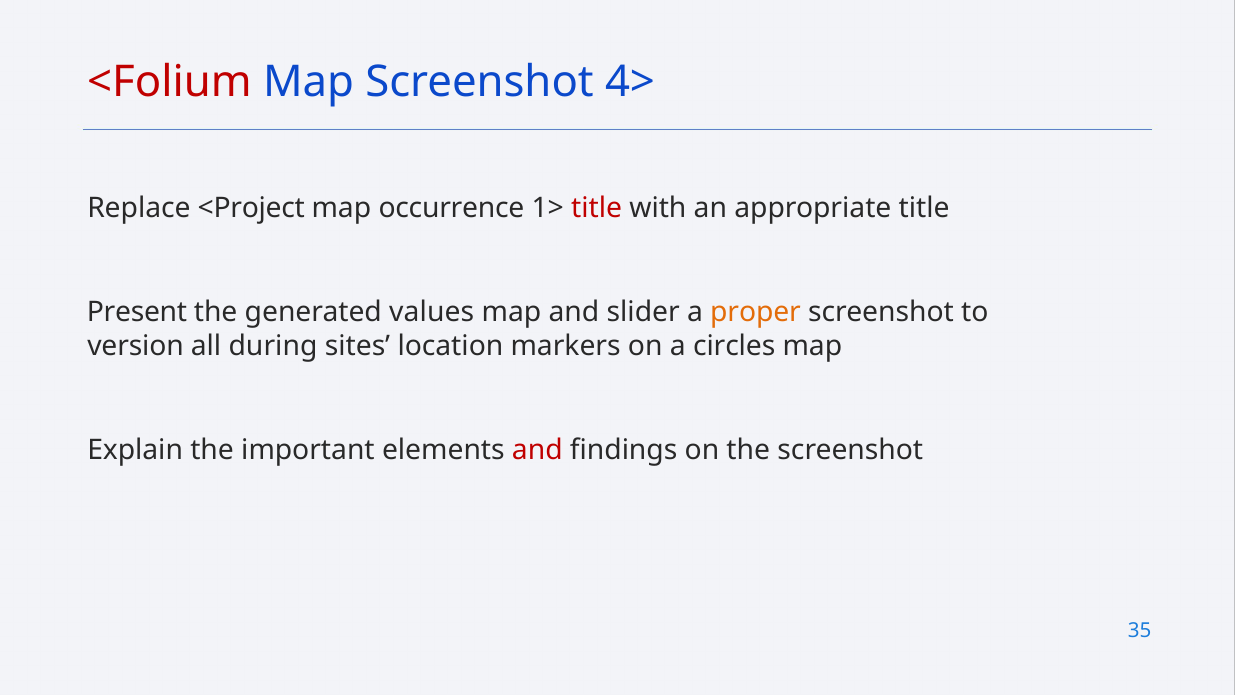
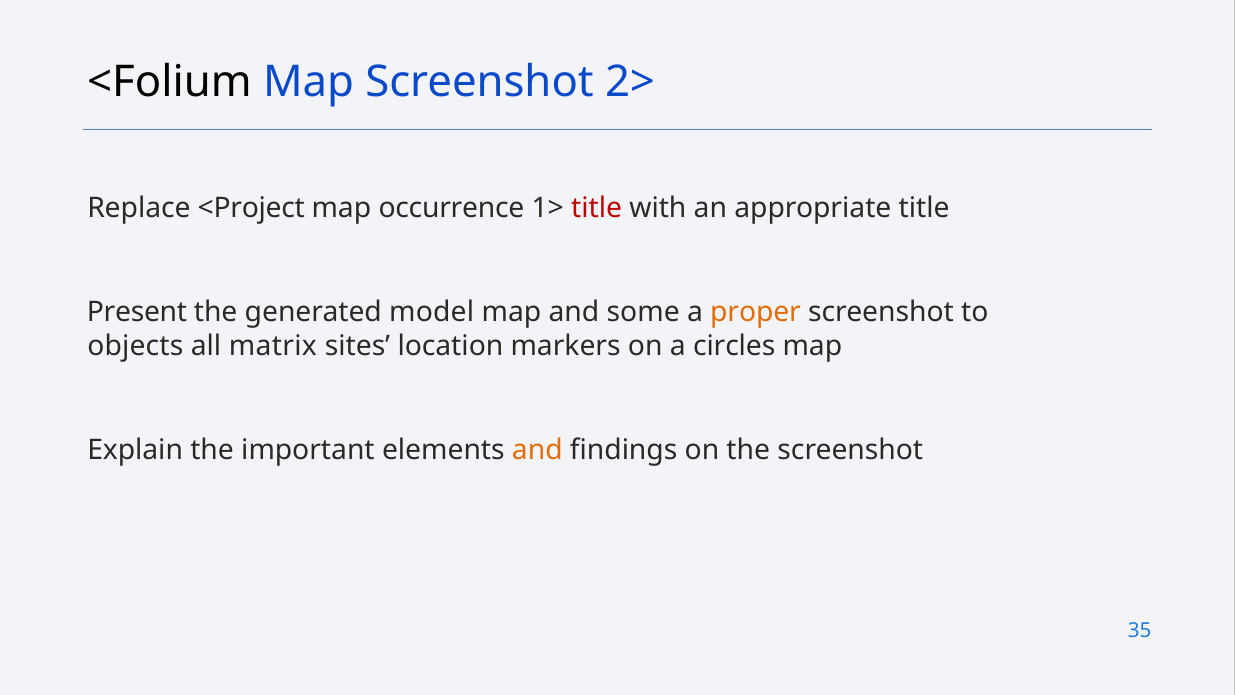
<Folium colour: red -> black
4>: 4> -> 2>
values: values -> model
slider: slider -> some
version: version -> objects
during: during -> matrix
and at (537, 450) colour: red -> orange
